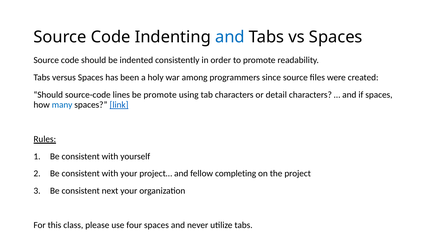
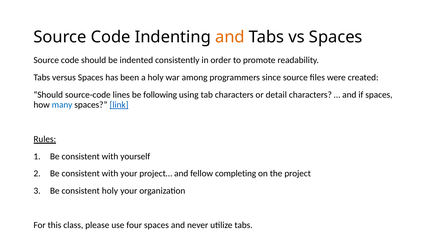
and at (230, 37) colour: blue -> orange
be promote: promote -> following
consistent next: next -> holy
